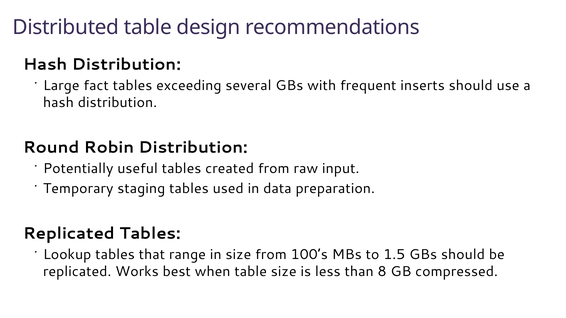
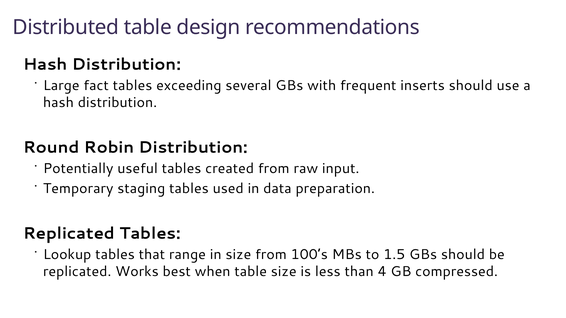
8: 8 -> 4
